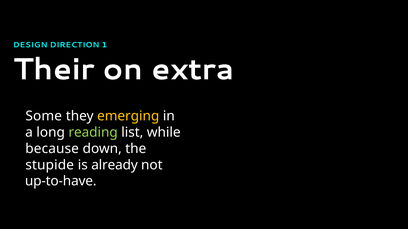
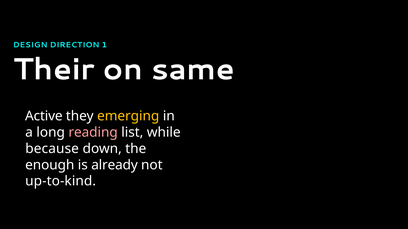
extra: extra -> same
Some: Some -> Active
reading colour: light green -> pink
stupide: stupide -> enough
up-to-have: up-to-have -> up-to-kind
